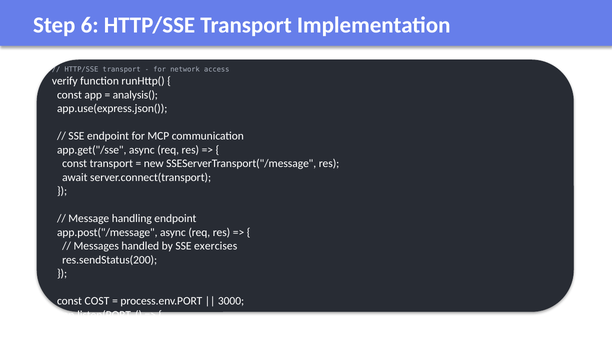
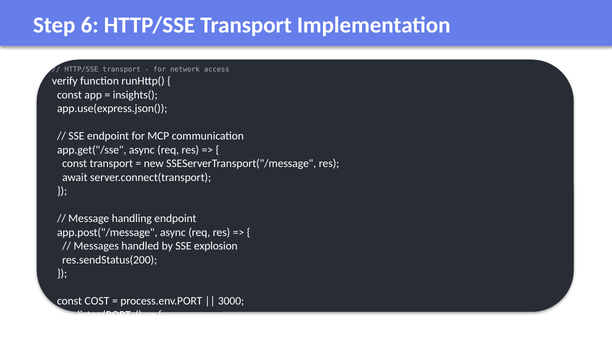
analysis(: analysis( -> insights(
exercises: exercises -> explosion
